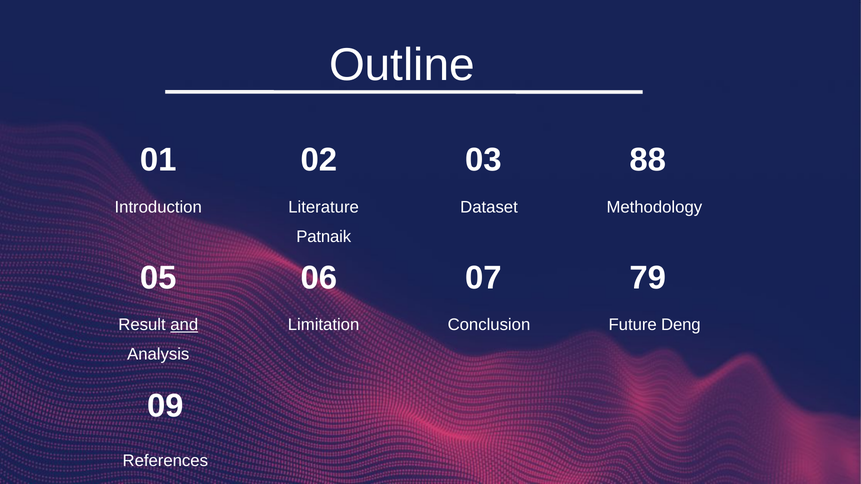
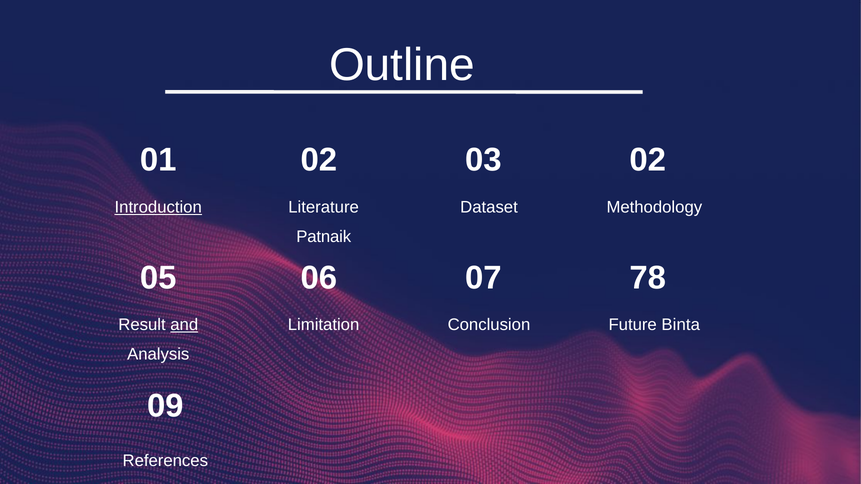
03 88: 88 -> 02
Introduction underline: none -> present
79: 79 -> 78
Deng: Deng -> Binta
